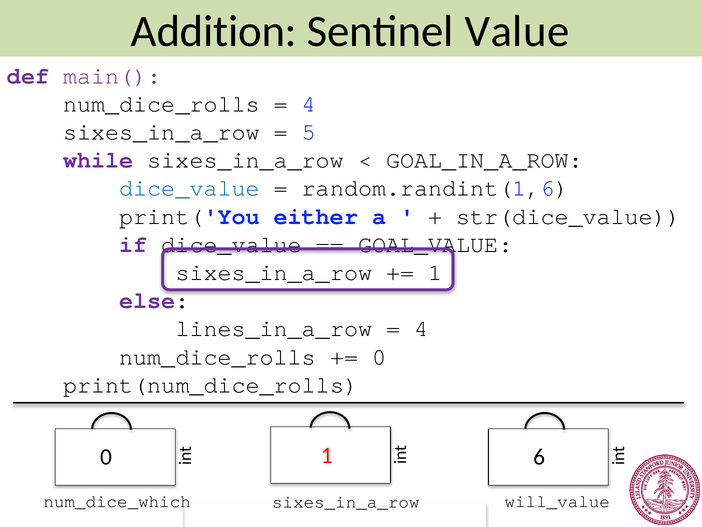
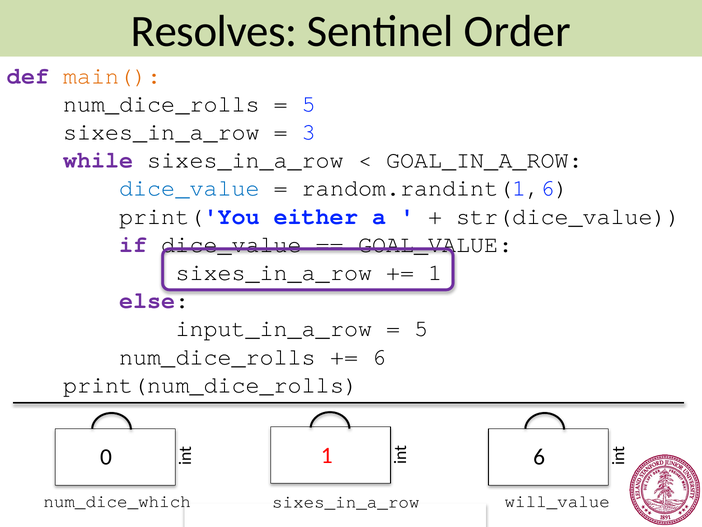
Addition: Addition -> Resolves
Value: Value -> Order
main( colour: purple -> orange
4 at (309, 104): 4 -> 5
5: 5 -> 3
lines_in_a_row: lines_in_a_row -> input_in_a_row
4 at (421, 328): 4 -> 5
0 at (379, 357): 0 -> 6
